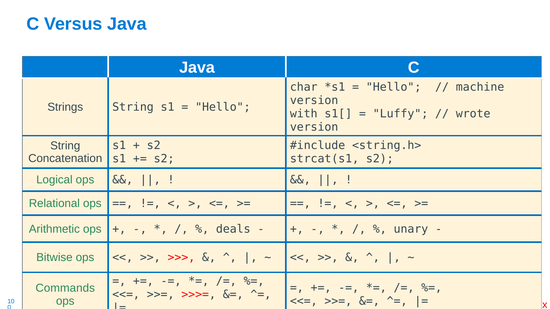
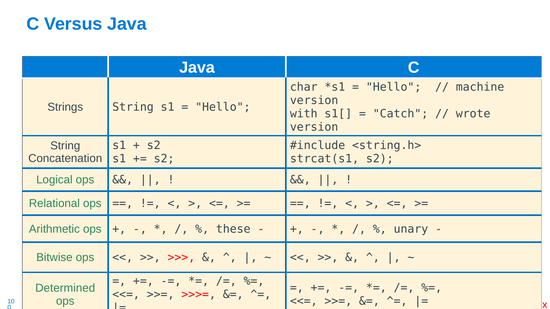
Luffy: Luffy -> Catch
deals: deals -> these
Commands: Commands -> Determined
